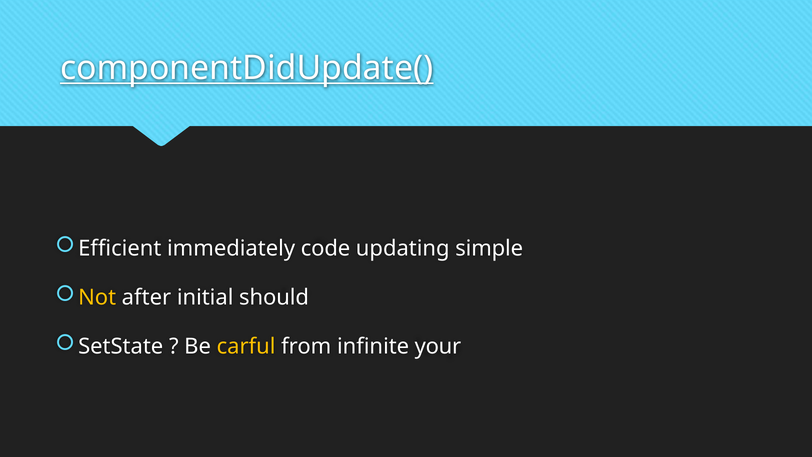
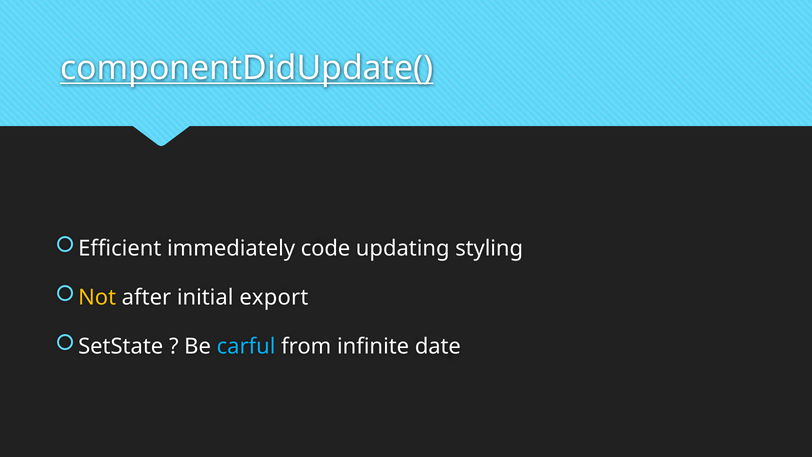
simple: simple -> styling
should: should -> export
carful colour: yellow -> light blue
your: your -> date
